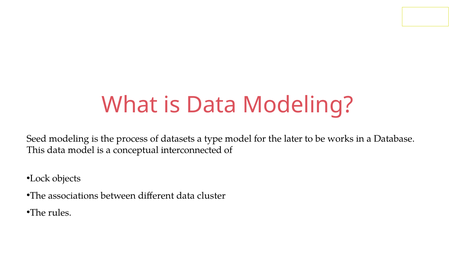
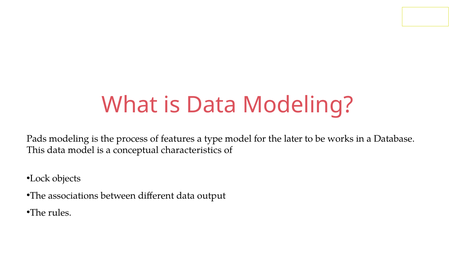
Seed: Seed -> Pads
datasets: datasets -> features
interconnected: interconnected -> characteristics
cluster: cluster -> output
